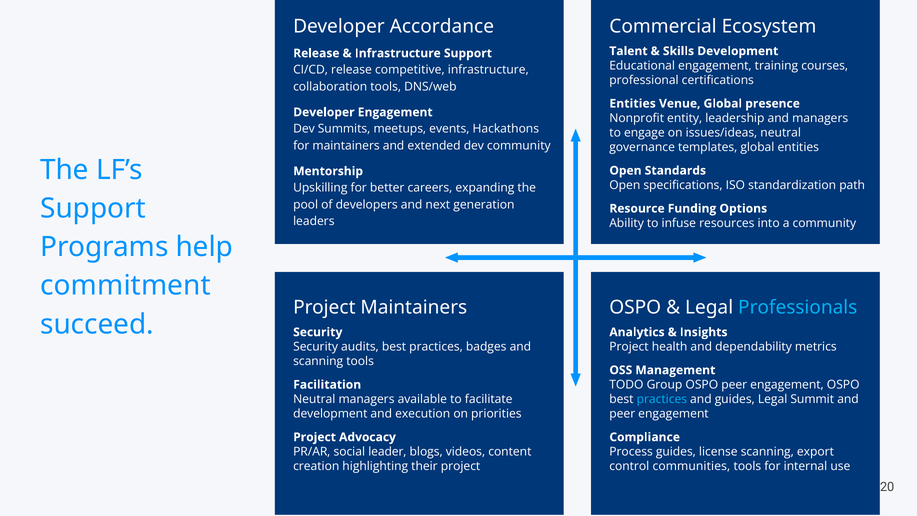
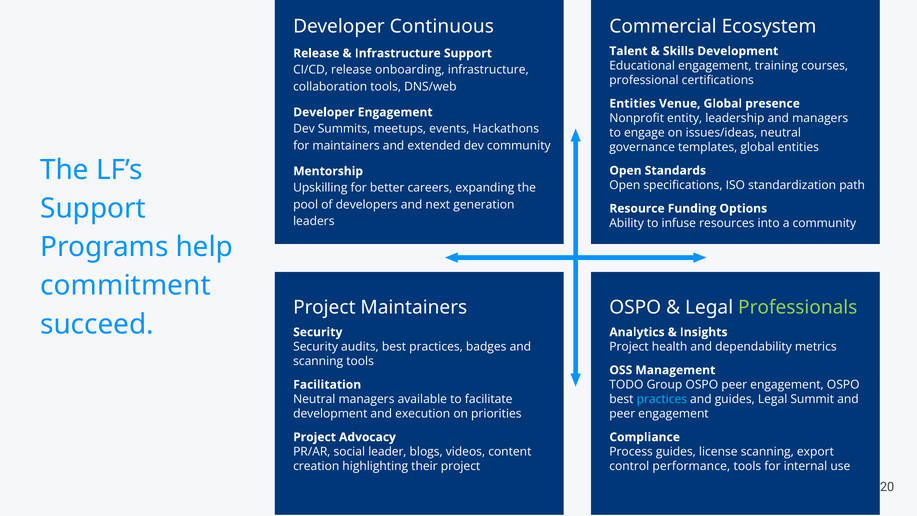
Accordance: Accordance -> Continuous
competitive: competitive -> onboarding
Professionals colour: light blue -> light green
communities: communities -> performance
